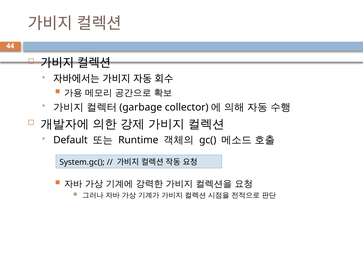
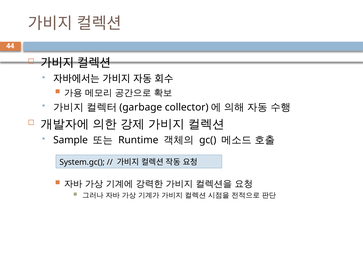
Default: Default -> Sample
